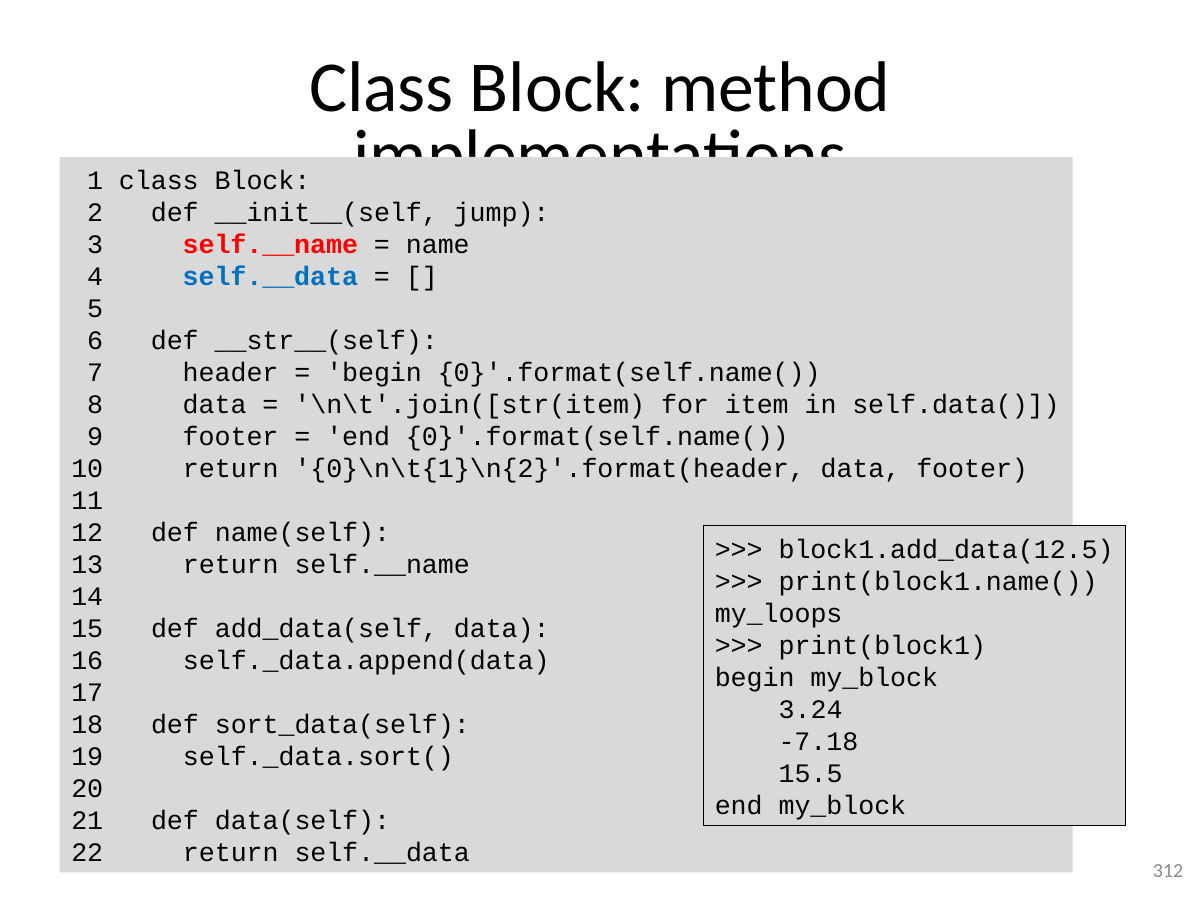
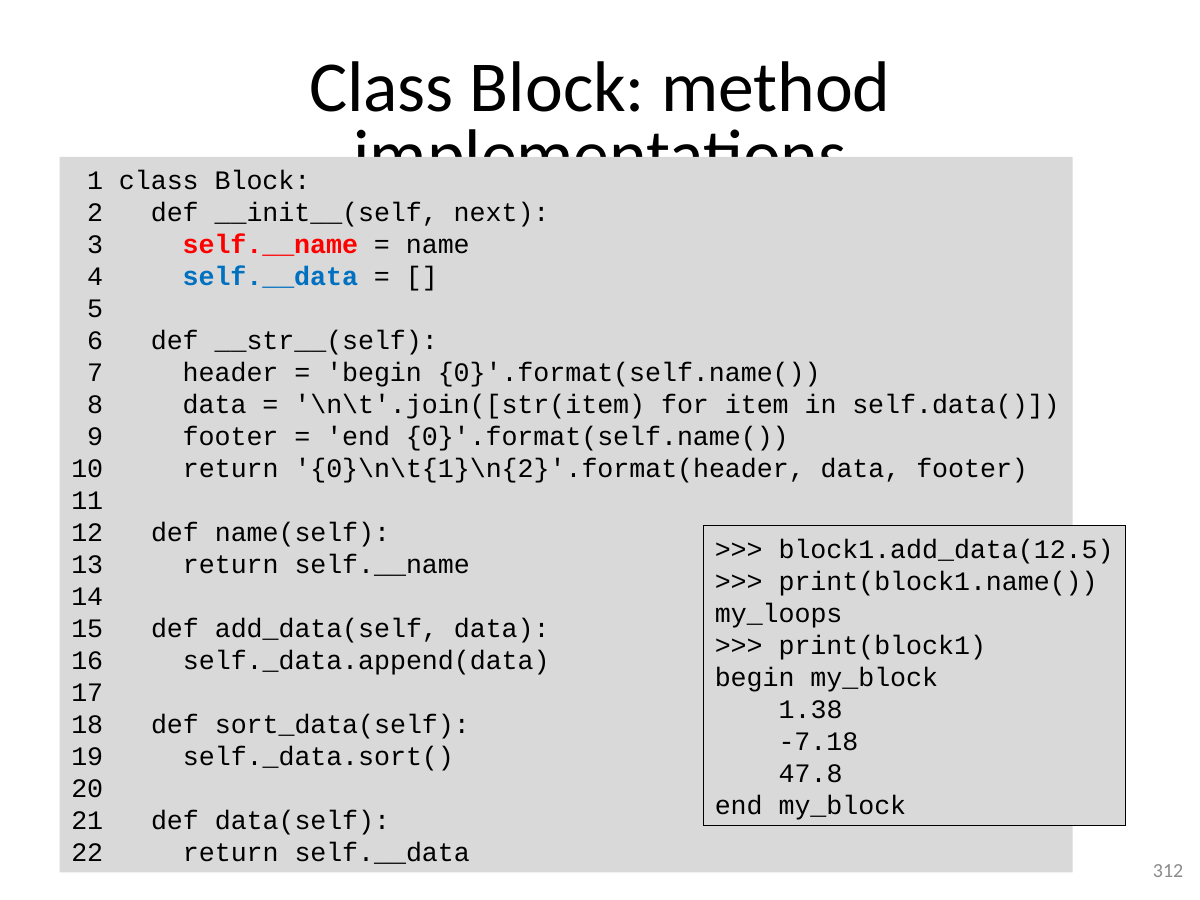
jump: jump -> next
3.24: 3.24 -> 1.38
15.5: 15.5 -> 47.8
